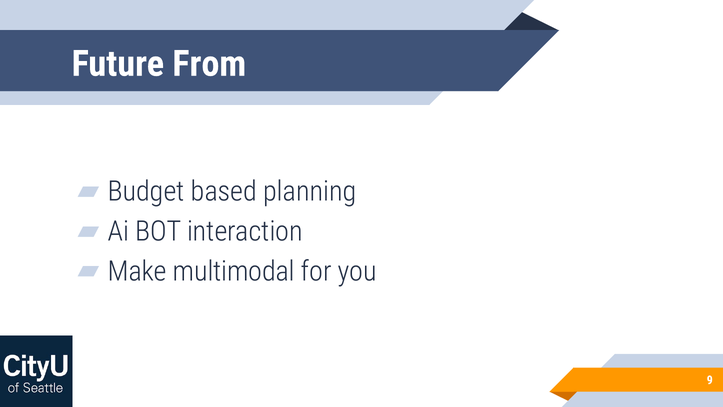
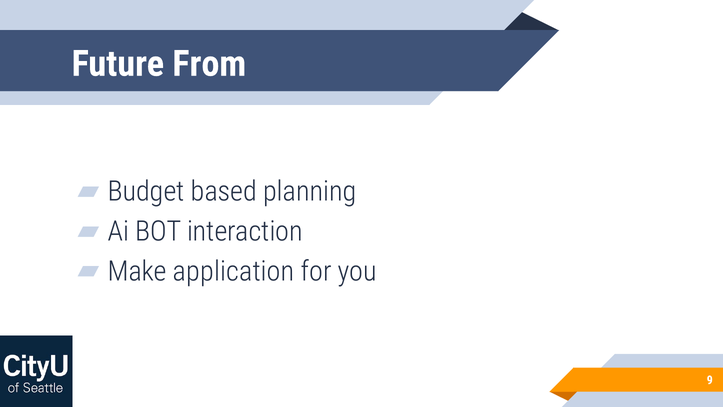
multimodal: multimodal -> application
